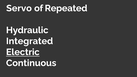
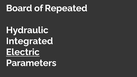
Servo: Servo -> Board
Continuous: Continuous -> Parameters
